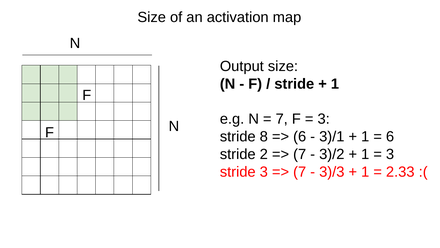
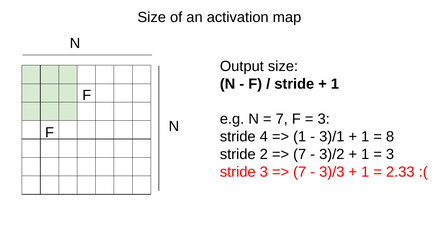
8: 8 -> 4
6 at (300, 136): 6 -> 1
6 at (390, 136): 6 -> 8
